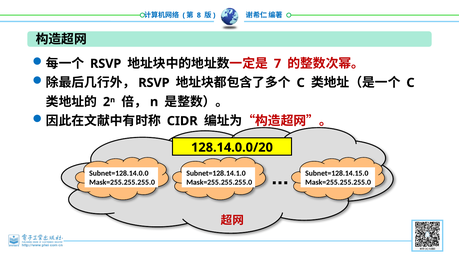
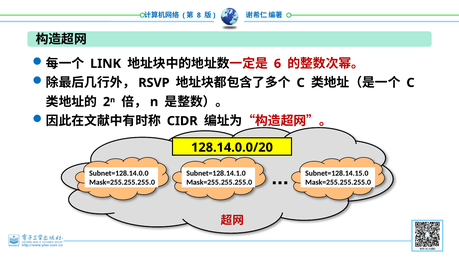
RSVP at (106, 64): RSVP -> LINK
7: 7 -> 6
